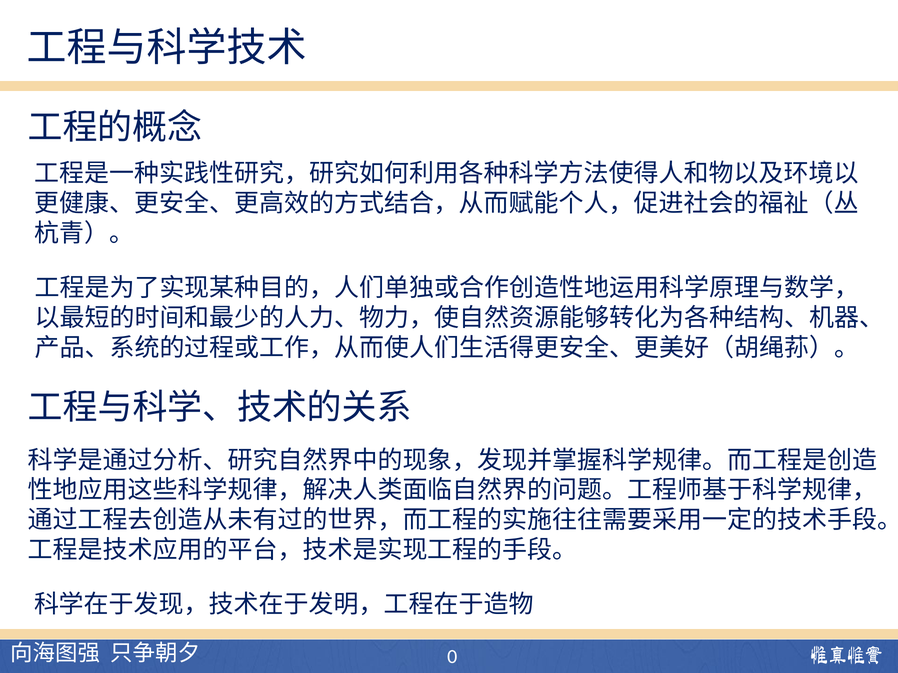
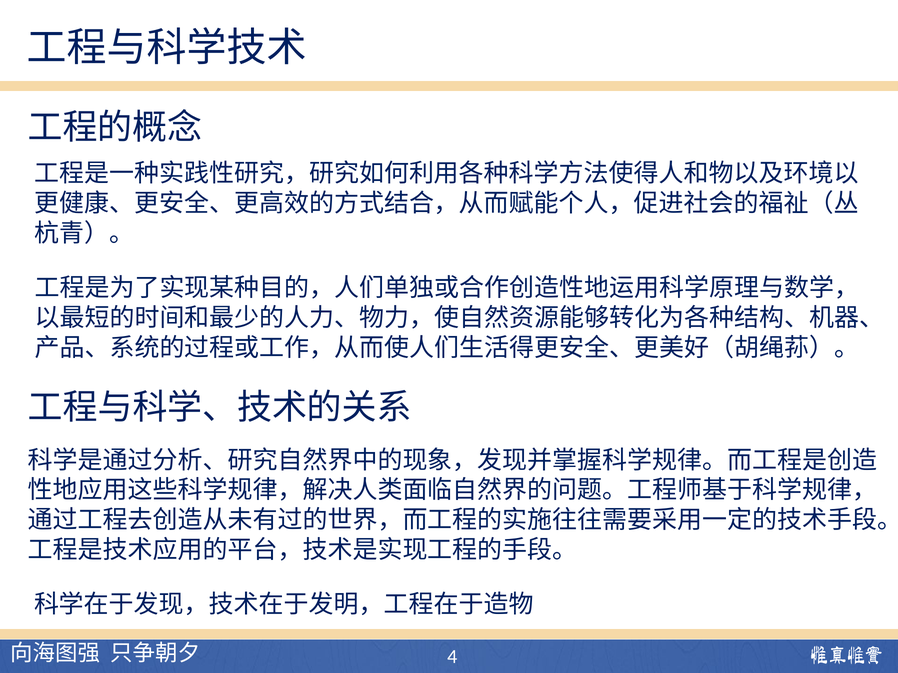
0: 0 -> 4
